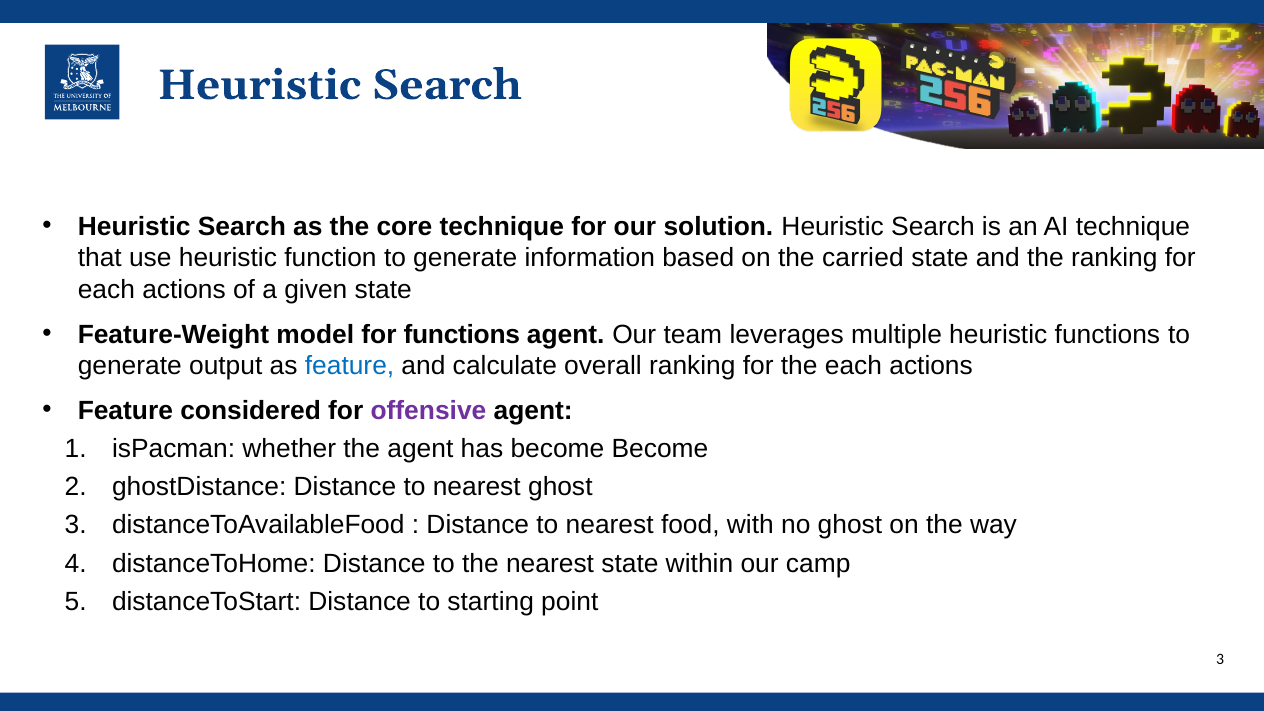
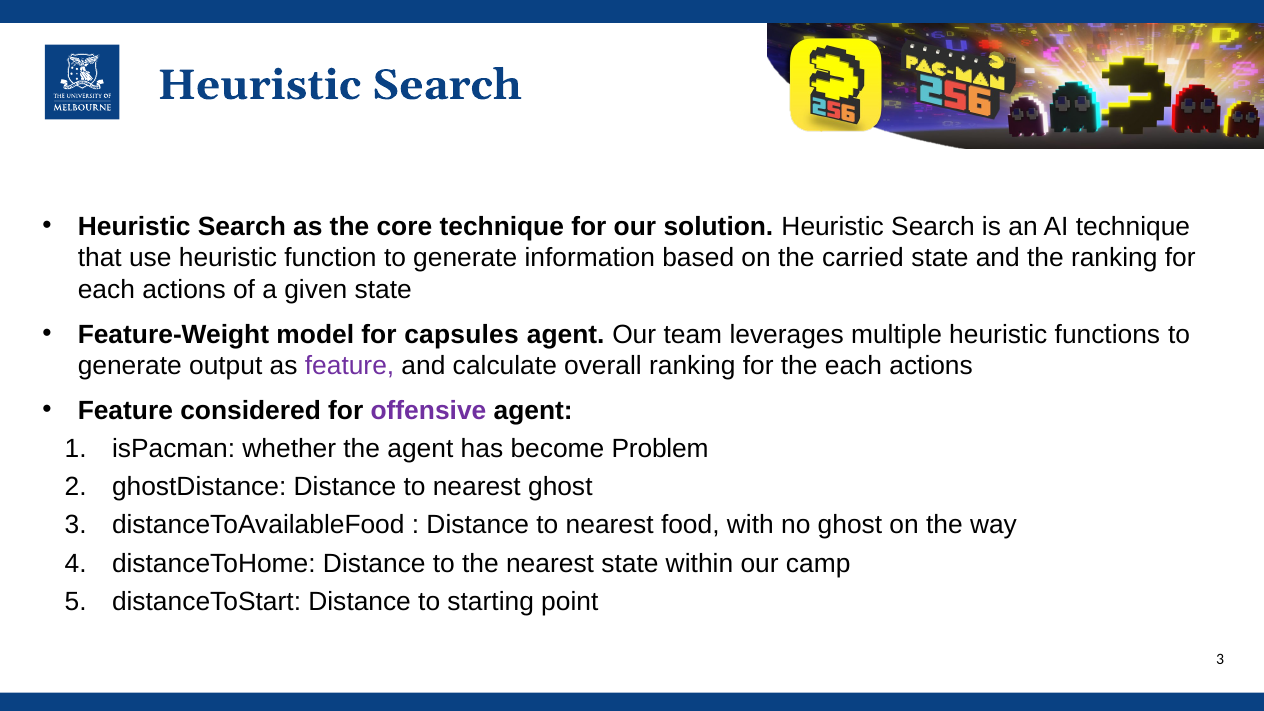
for functions: functions -> capsules
feature at (350, 366) colour: blue -> purple
become Become: Become -> Problem
